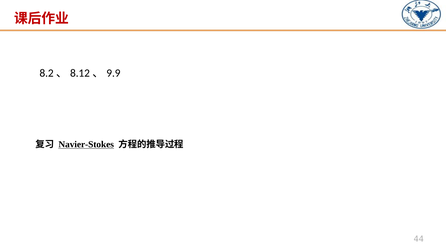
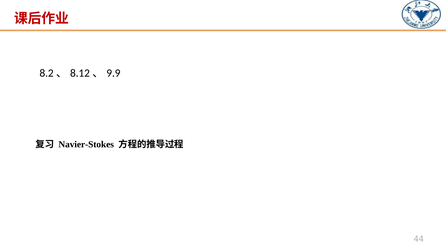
Navier-Stokes underline: present -> none
